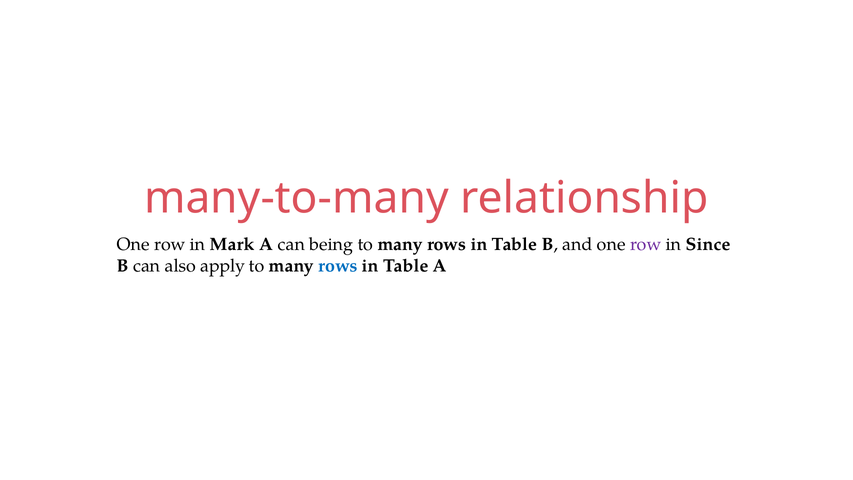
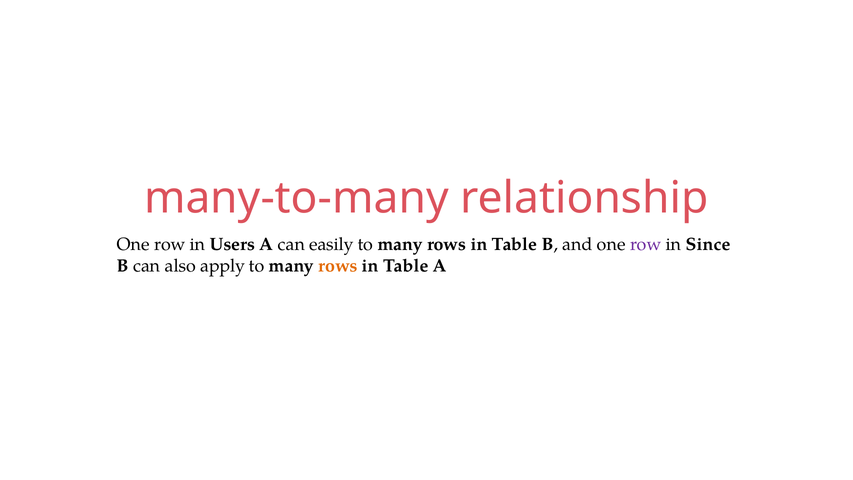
Mark: Mark -> Users
being: being -> easily
rows at (338, 266) colour: blue -> orange
